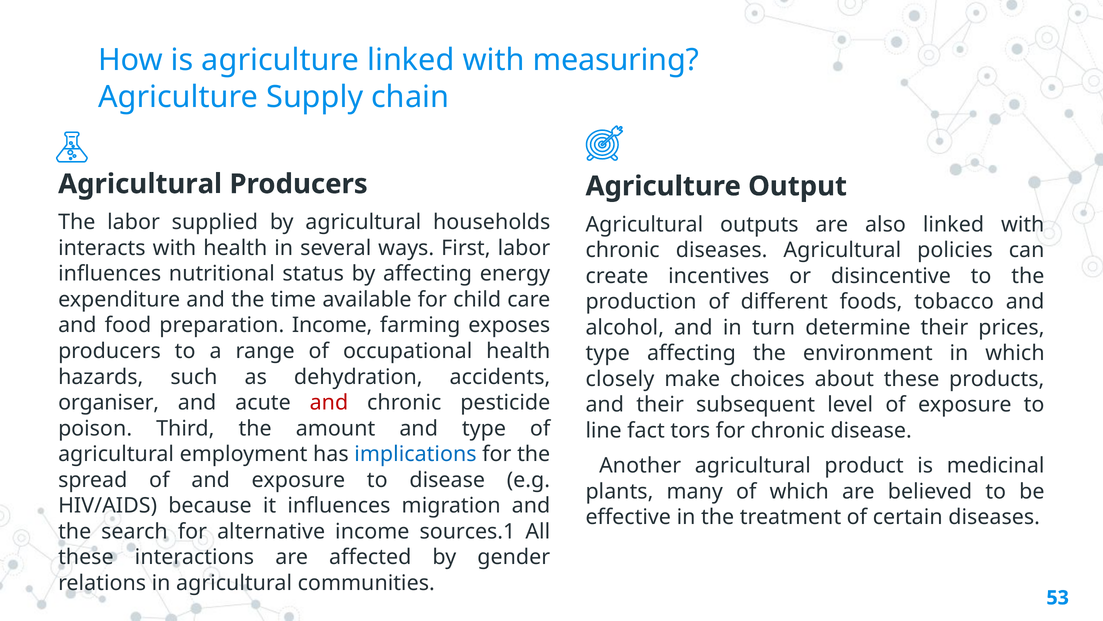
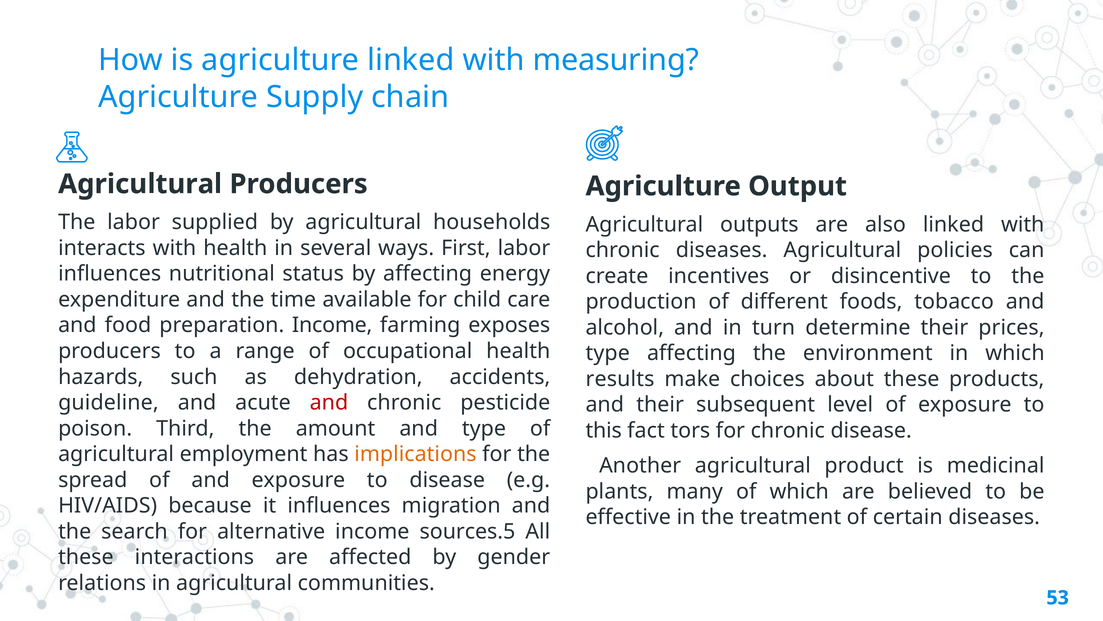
closely: closely -> results
organiser: organiser -> guideline
line: line -> this
implications colour: blue -> orange
sources.1: sources.1 -> sources.5
